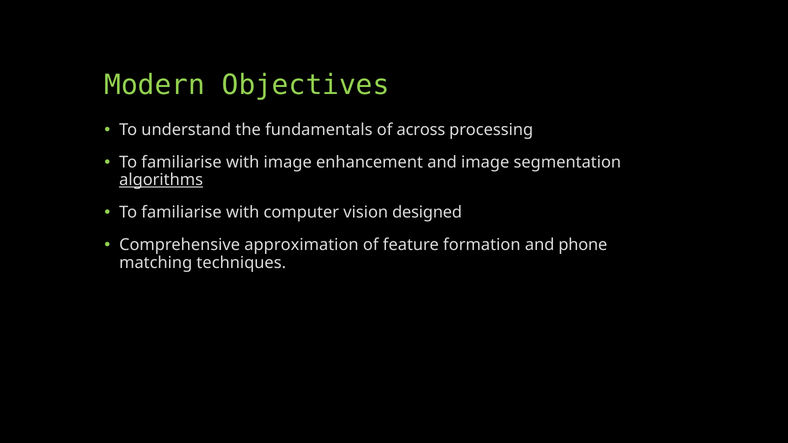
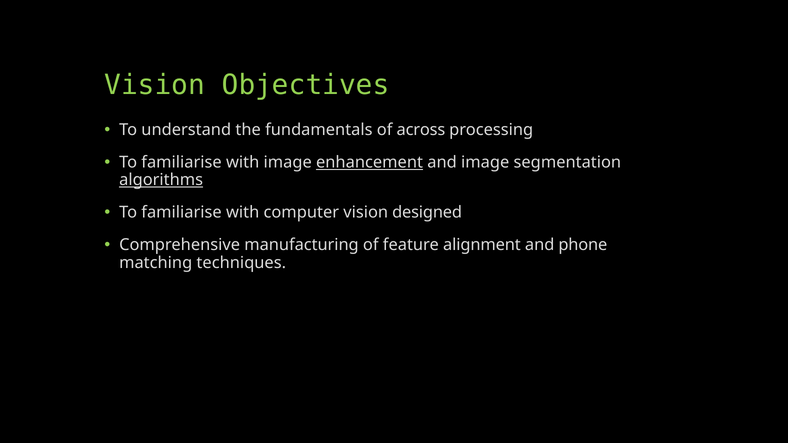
Modern at (155, 85): Modern -> Vision
enhancement underline: none -> present
approximation: approximation -> manufacturing
formation: formation -> alignment
